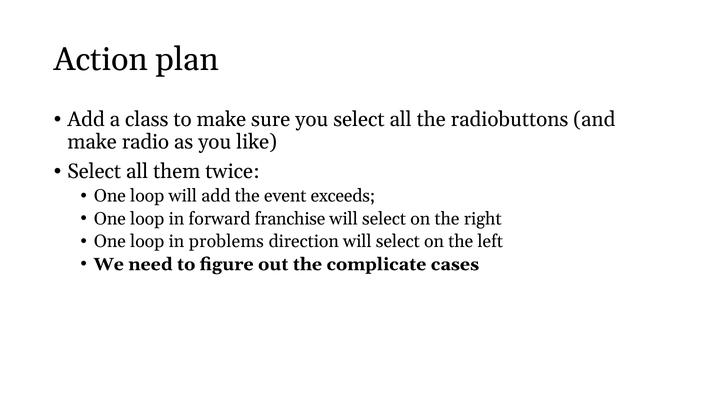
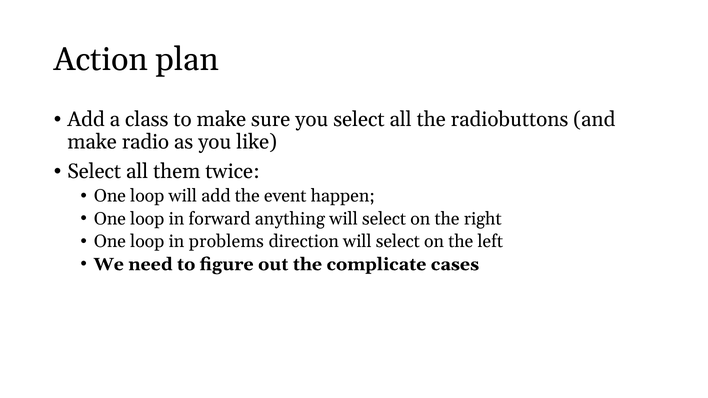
exceeds: exceeds -> happen
franchise: franchise -> anything
